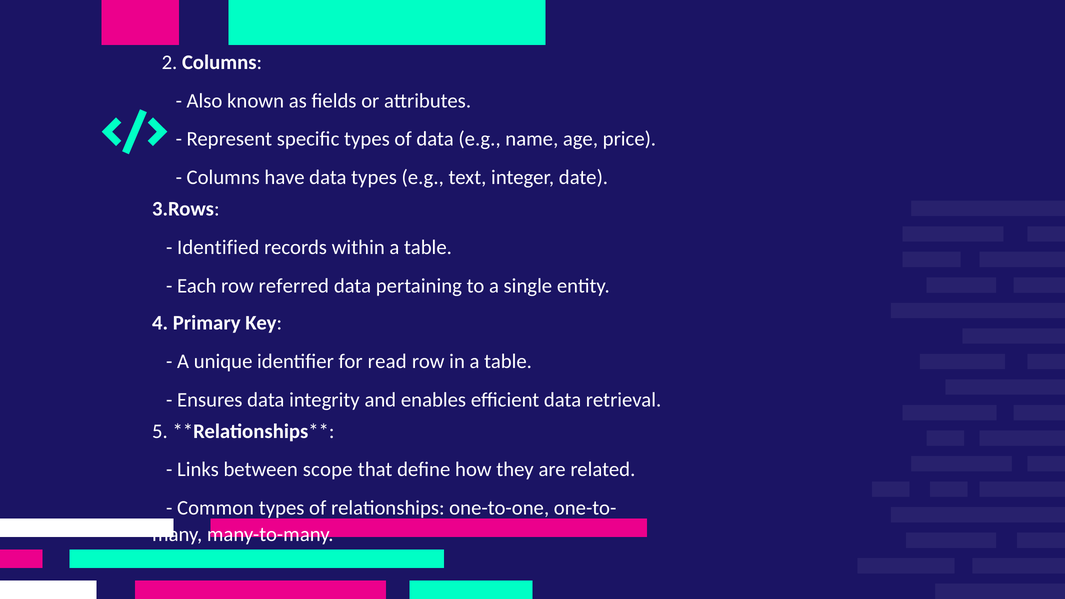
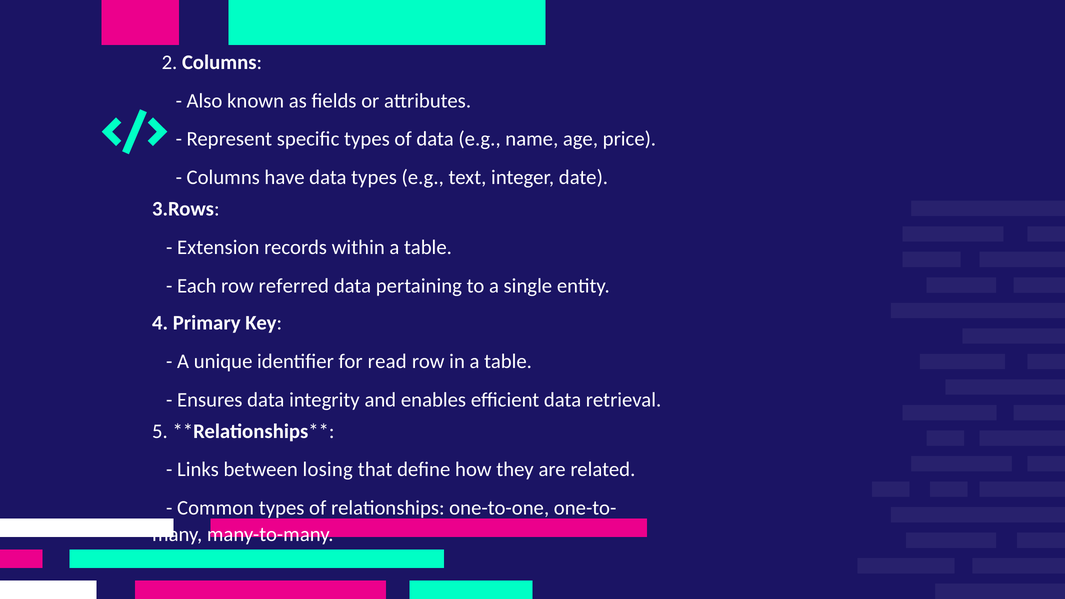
Identified: Identified -> Extension
scope: scope -> losing
